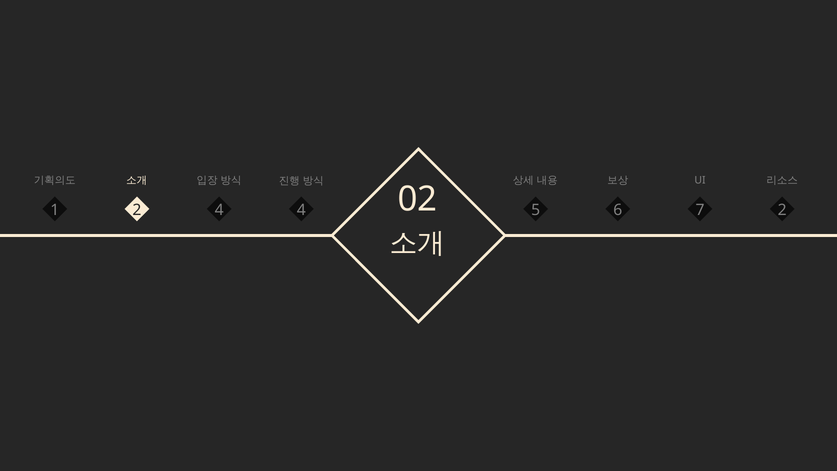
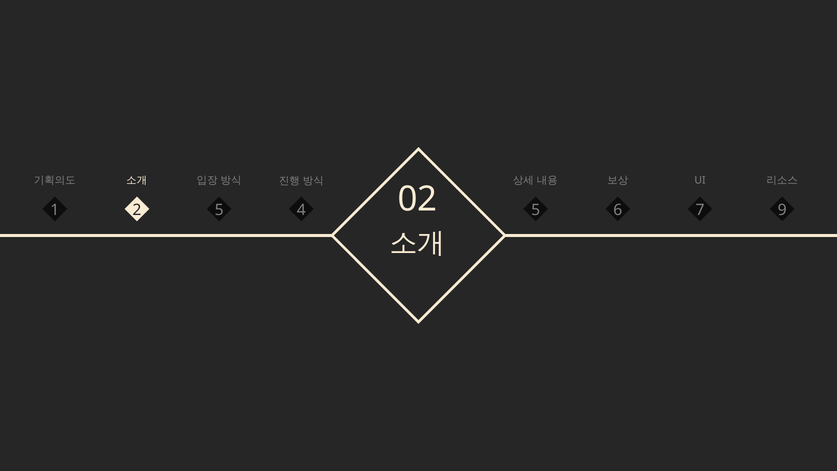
2 4: 4 -> 5
4 2: 2 -> 9
